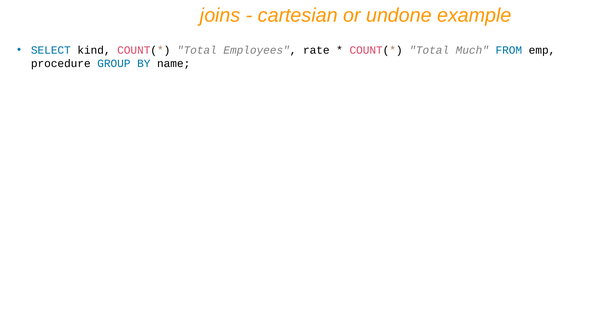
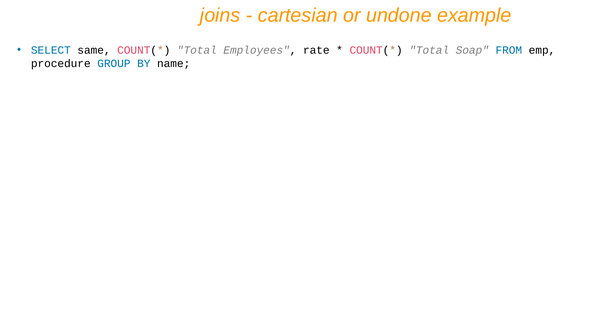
kind: kind -> same
Much: Much -> Soap
